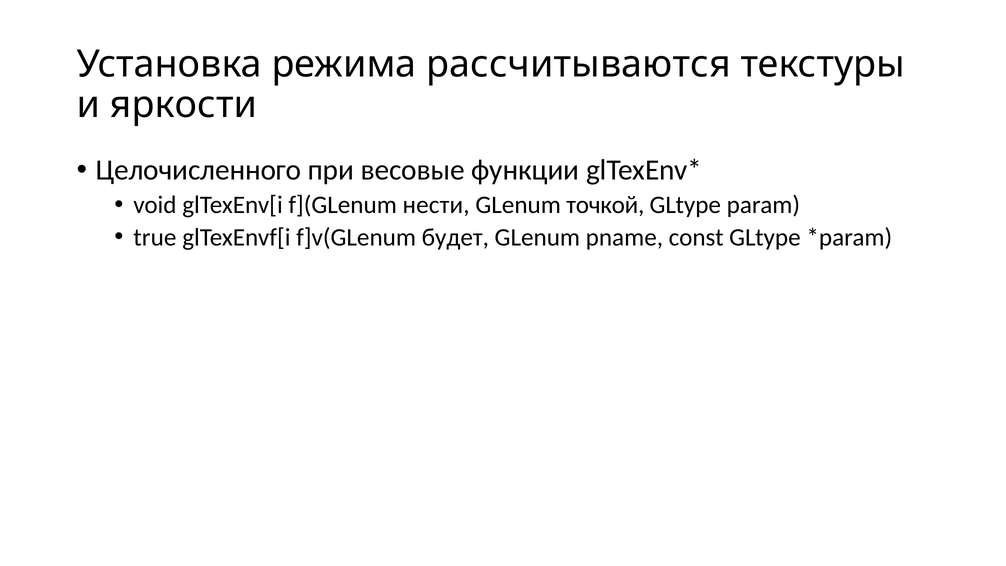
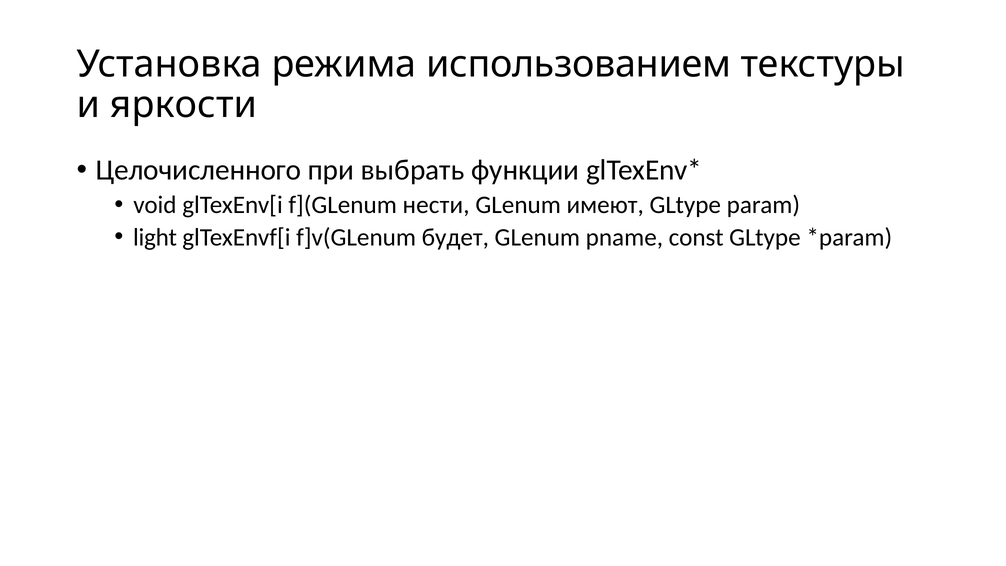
рассчитываются: рассчитываются -> использованием
весовые: весовые -> выбрать
точкой: точкой -> имеют
true: true -> light
